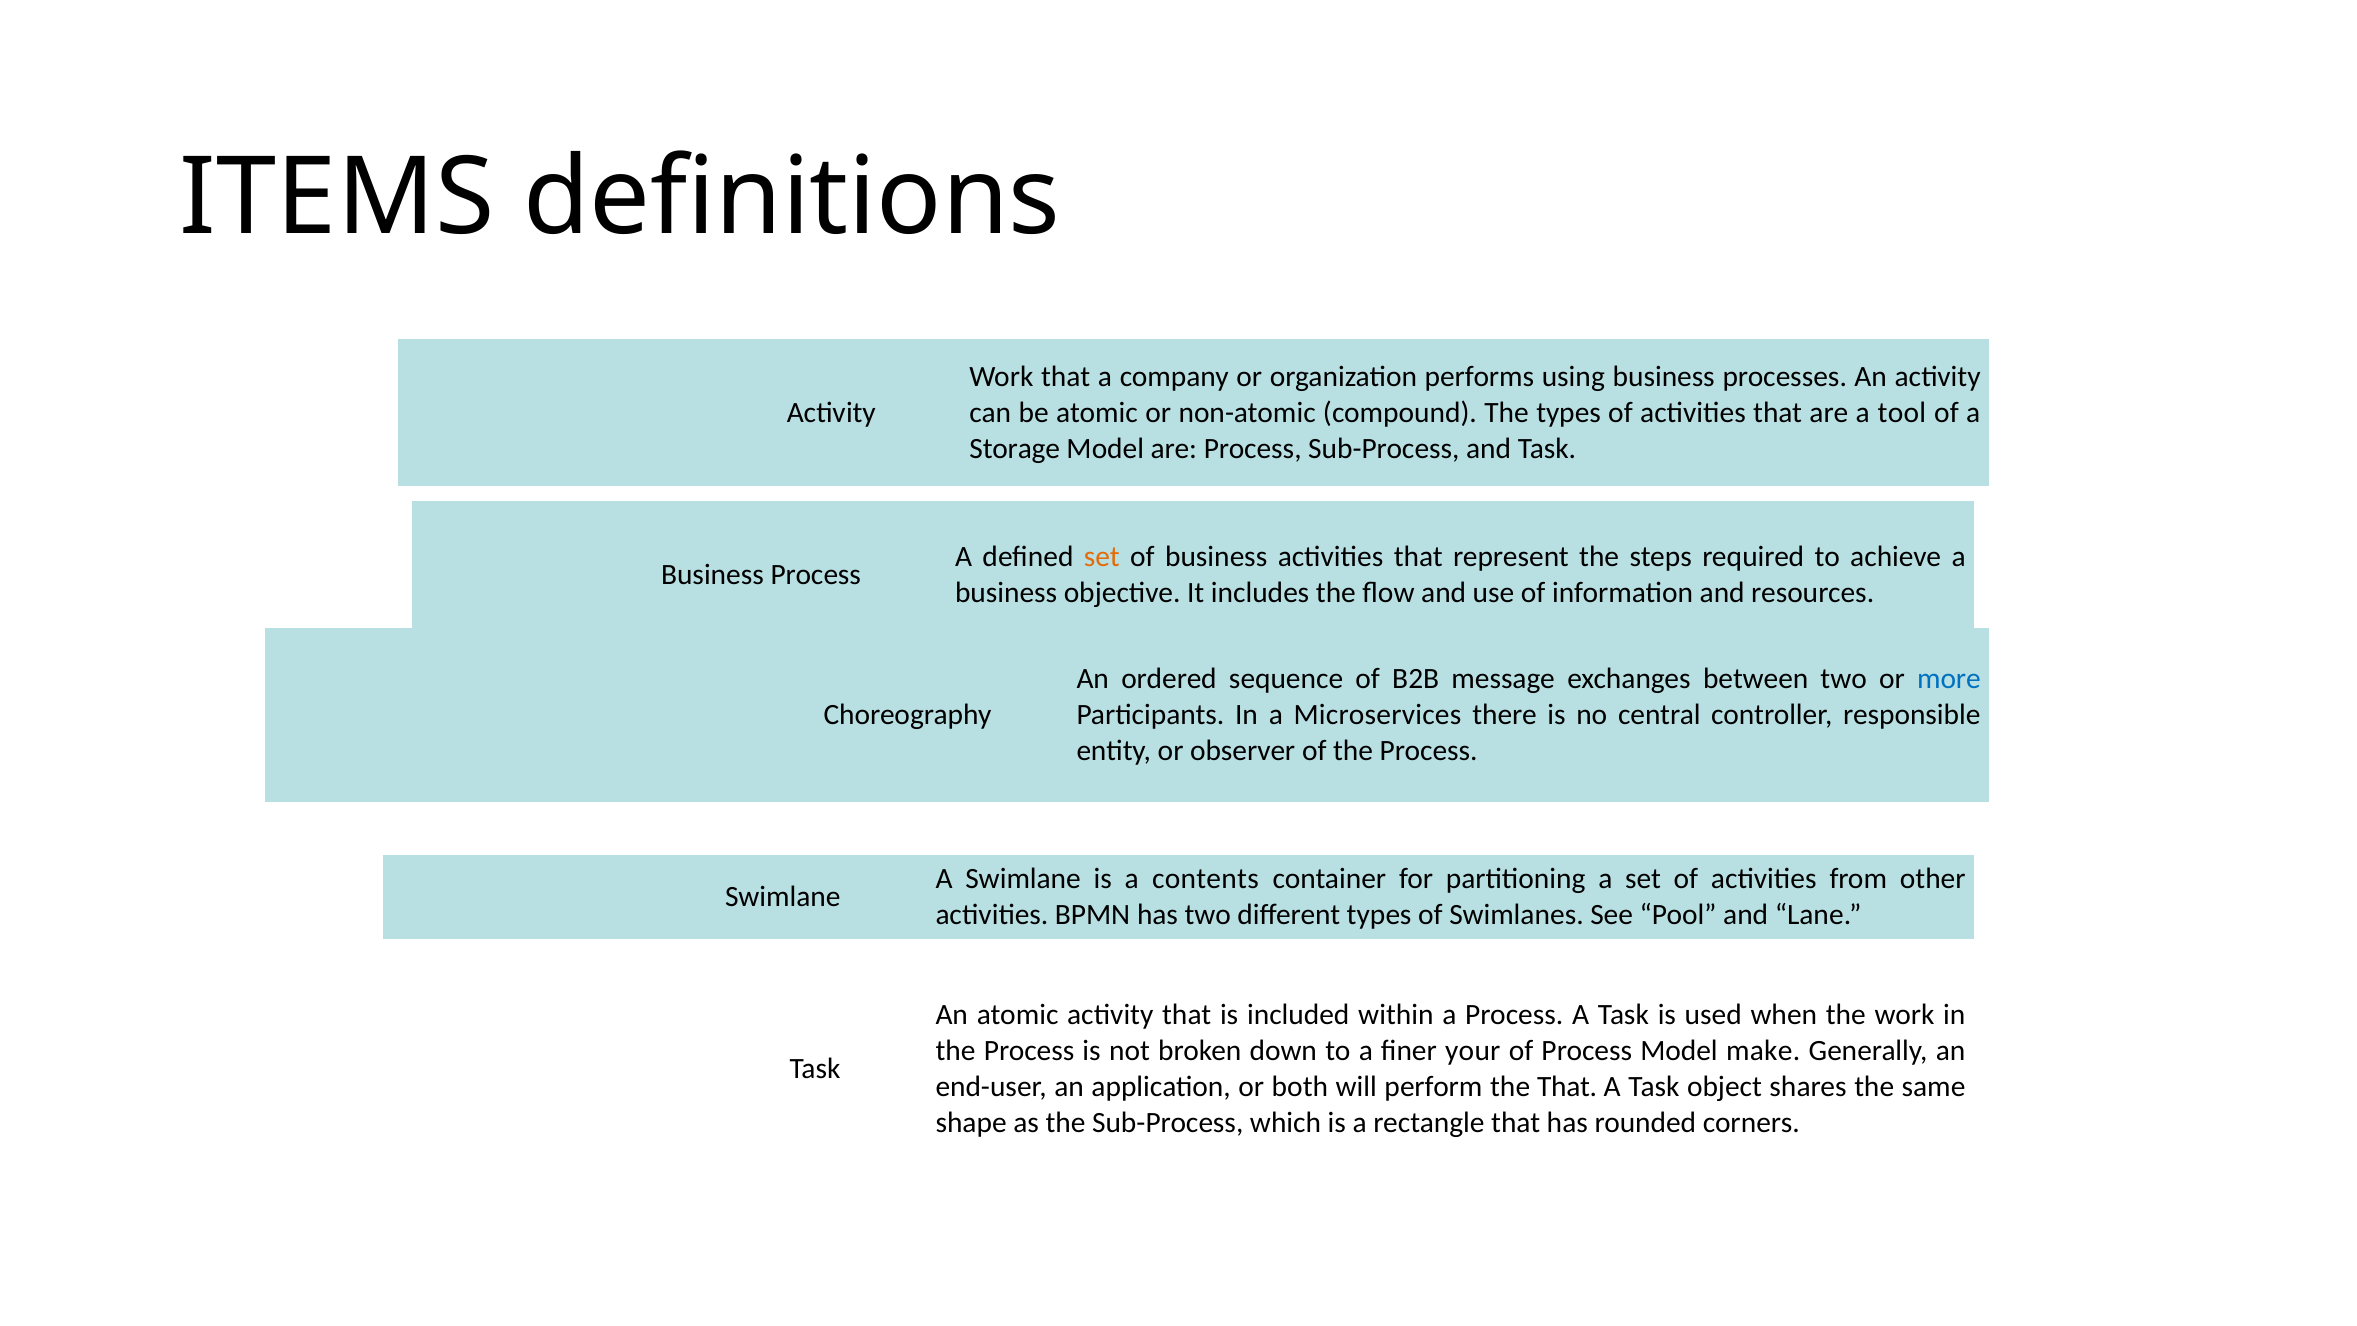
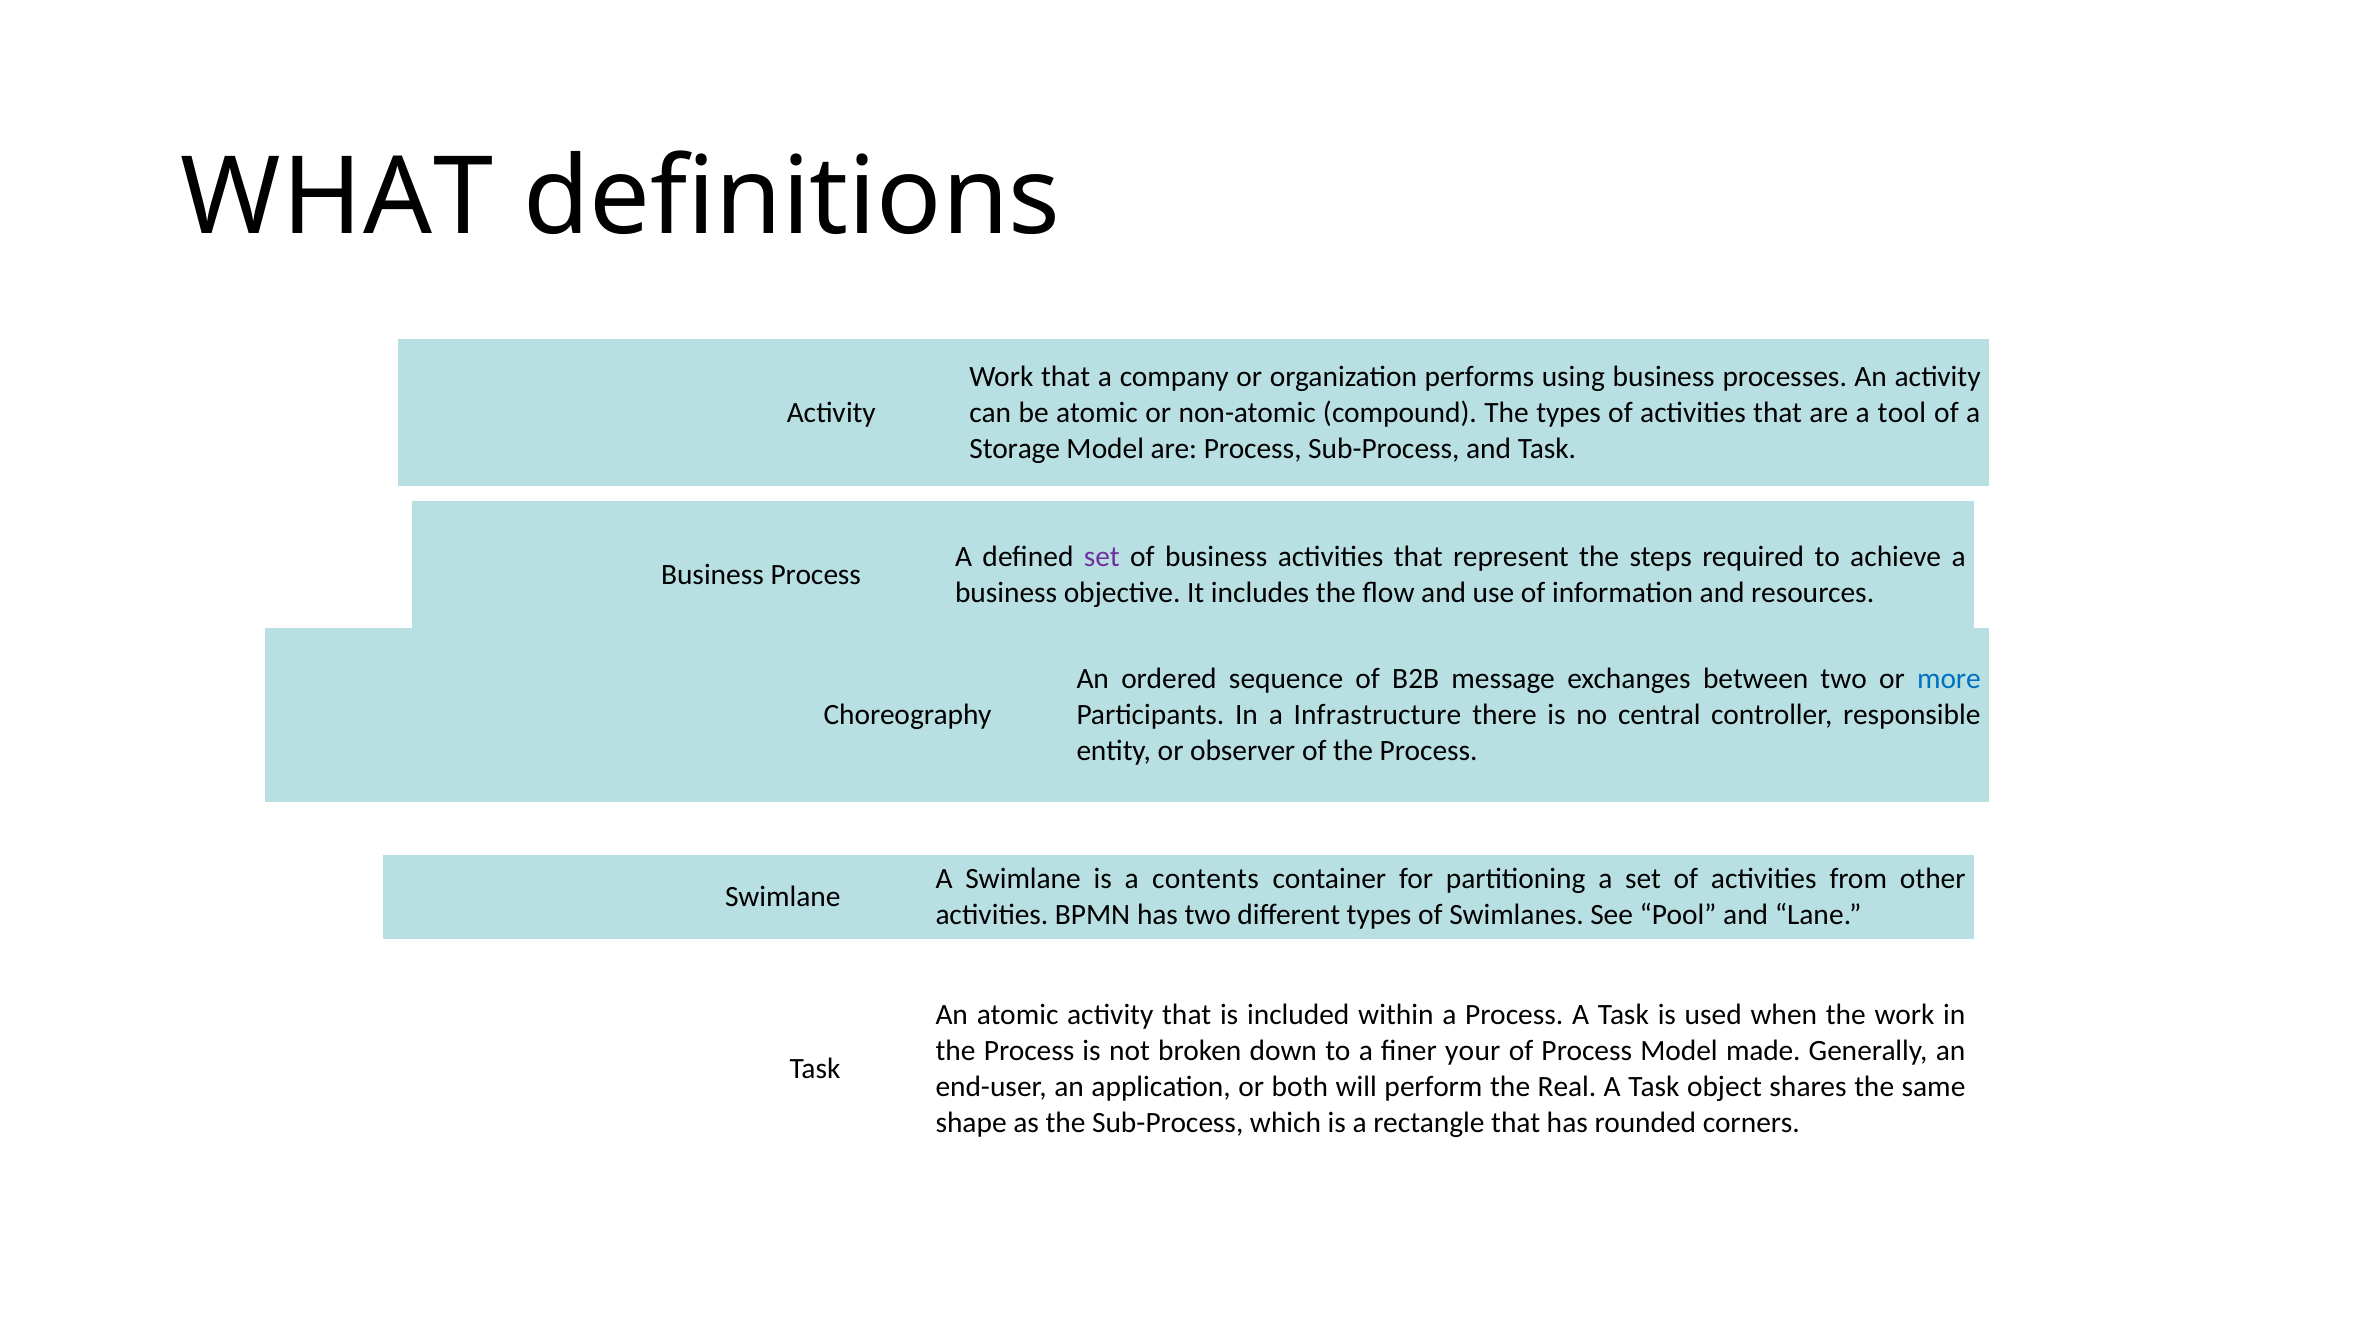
ITEMS: ITEMS -> WHAT
set at (1102, 557) colour: orange -> purple
Microservices: Microservices -> Infrastructure
make: make -> made
the That: That -> Real
